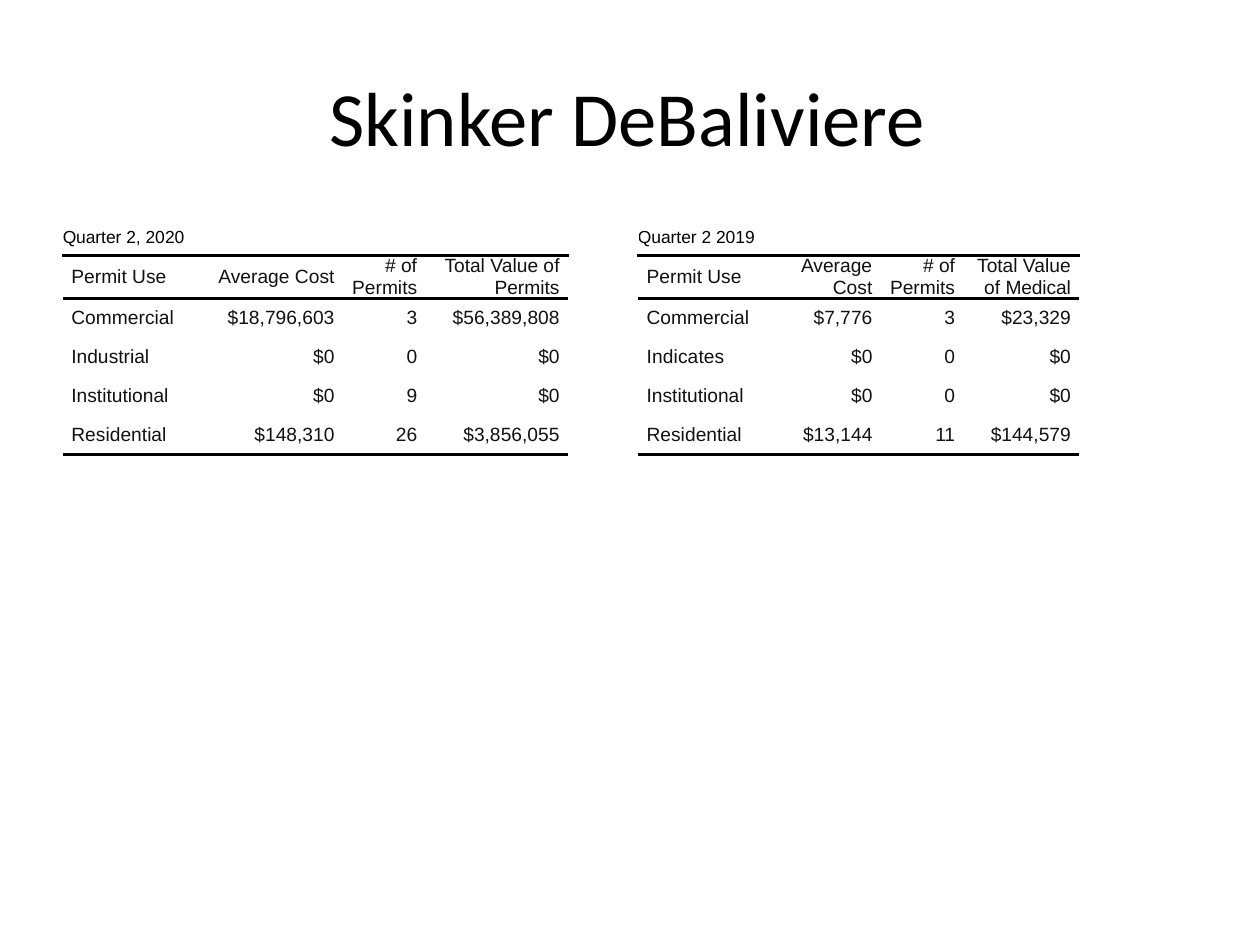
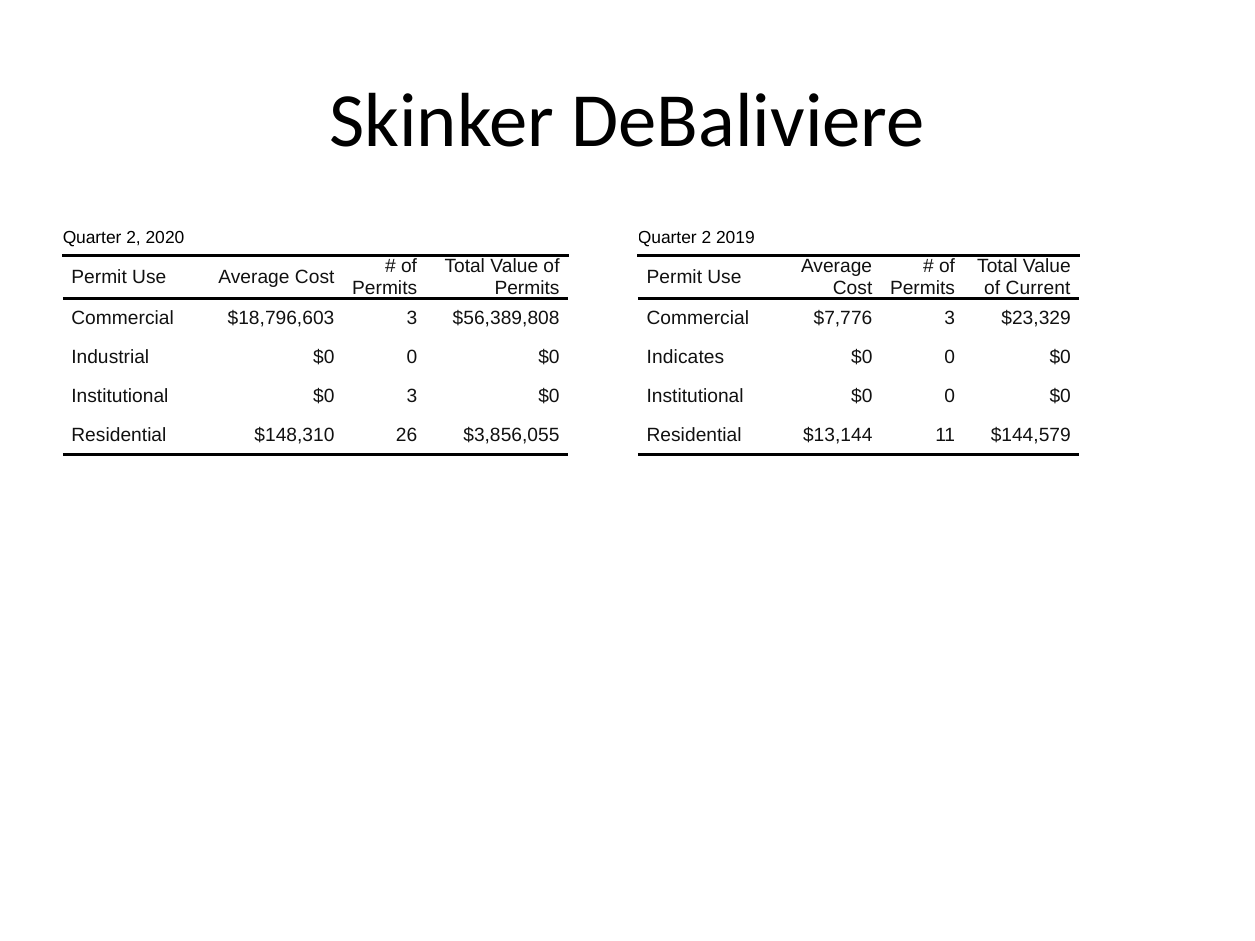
Medical: Medical -> Current
$0 9: 9 -> 3
